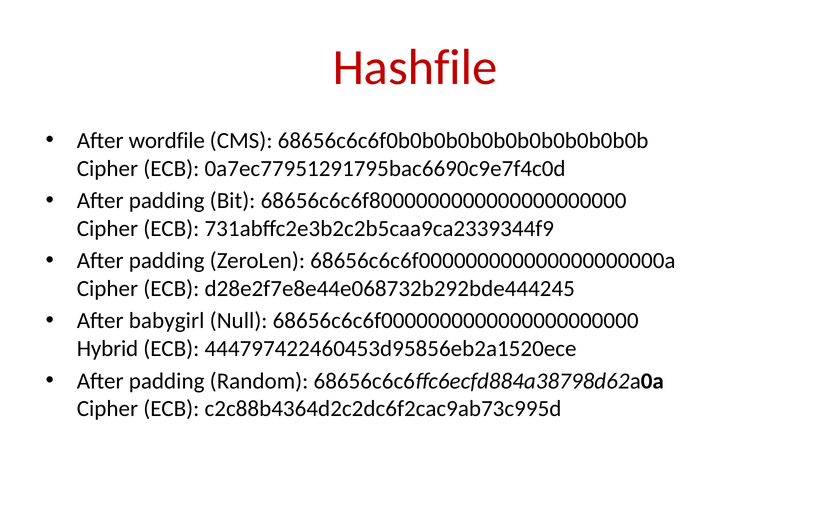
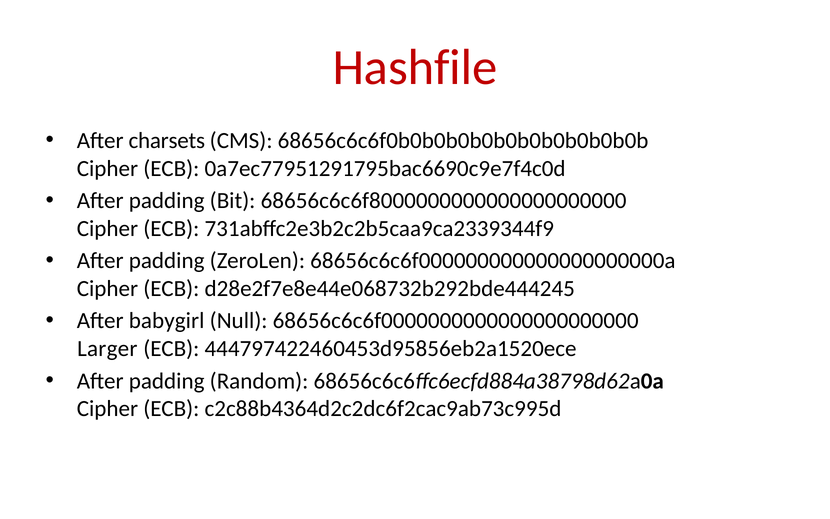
wordfile: wordfile -> charsets
Hybrid: Hybrid -> Larger
